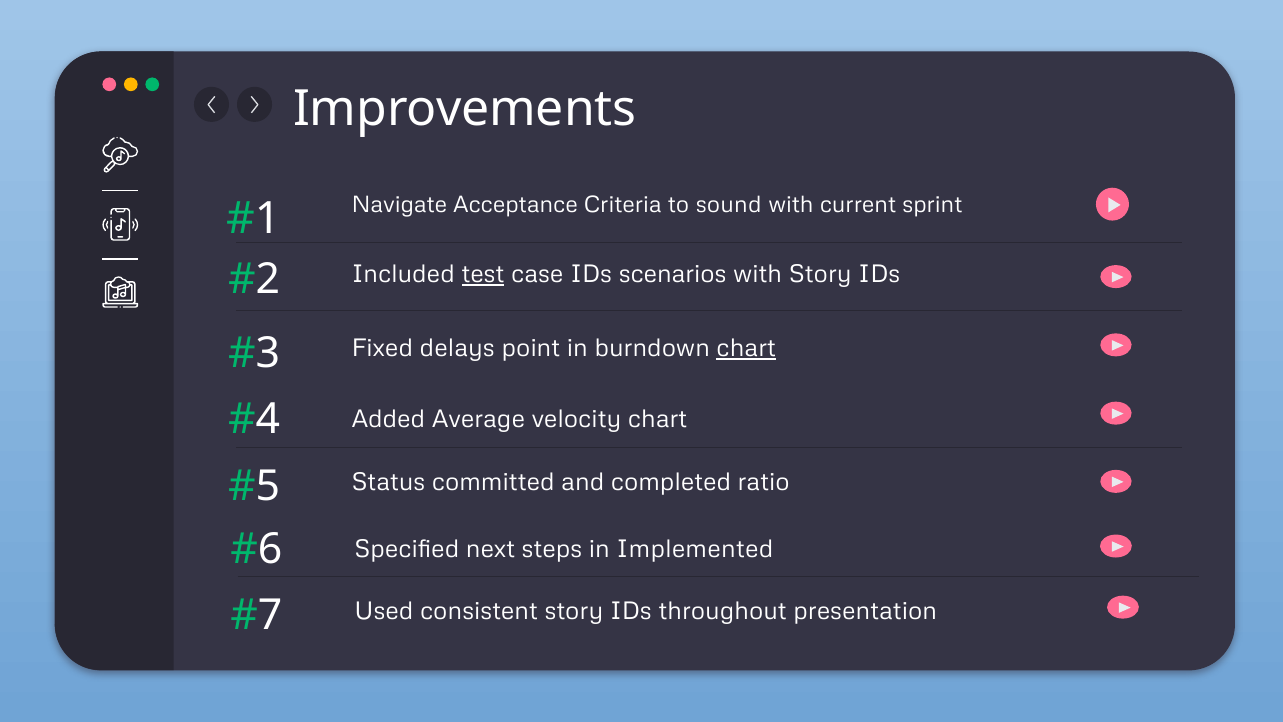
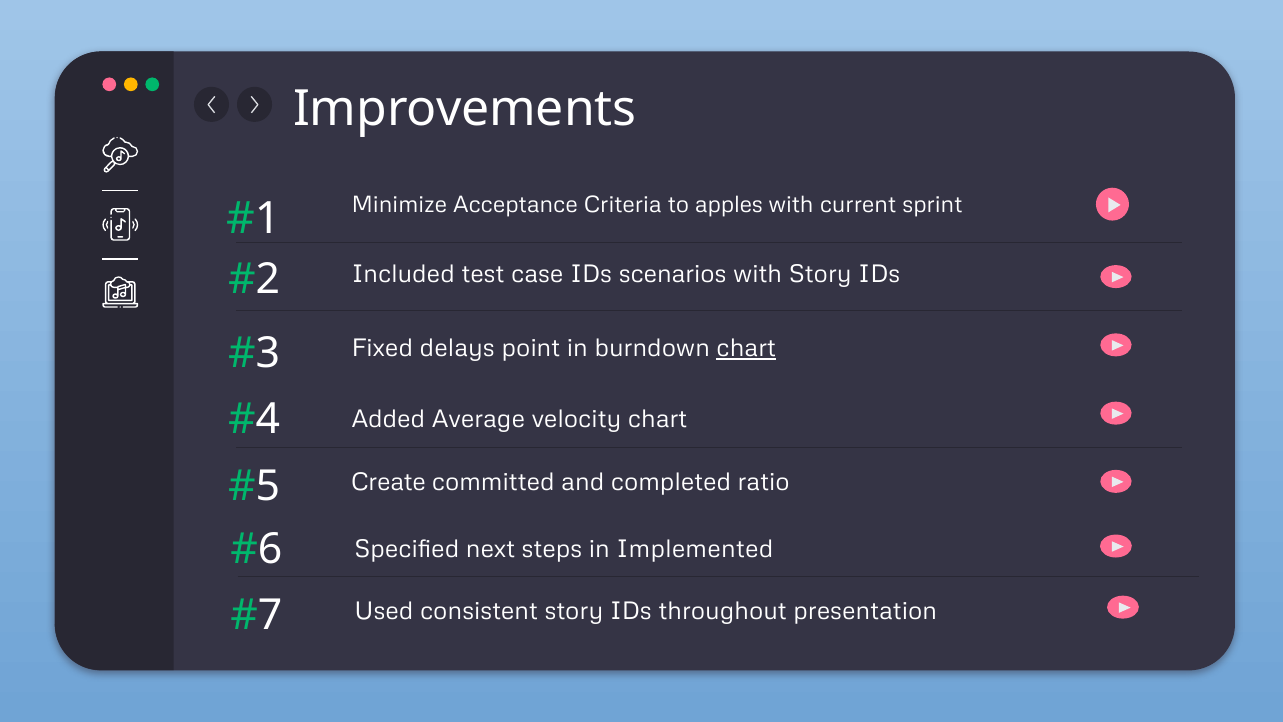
Navigate: Navigate -> Minimize
sound: sound -> apples
test underline: present -> none
Status: Status -> Create
